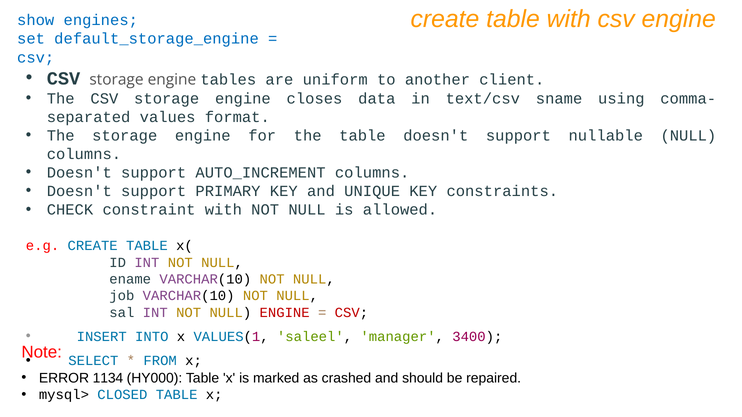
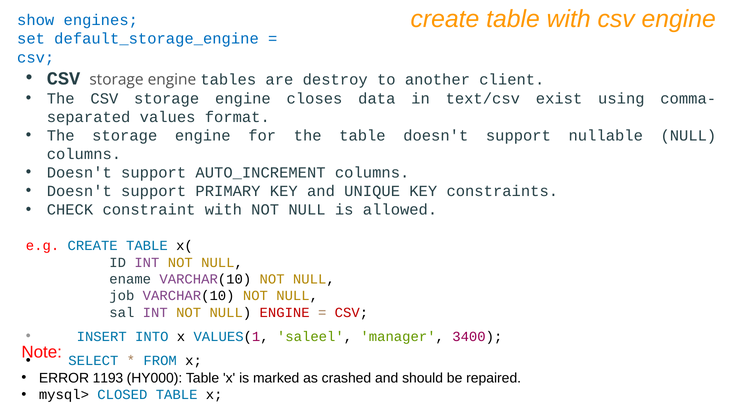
uniform: uniform -> destroy
sname: sname -> exist
1134: 1134 -> 1193
